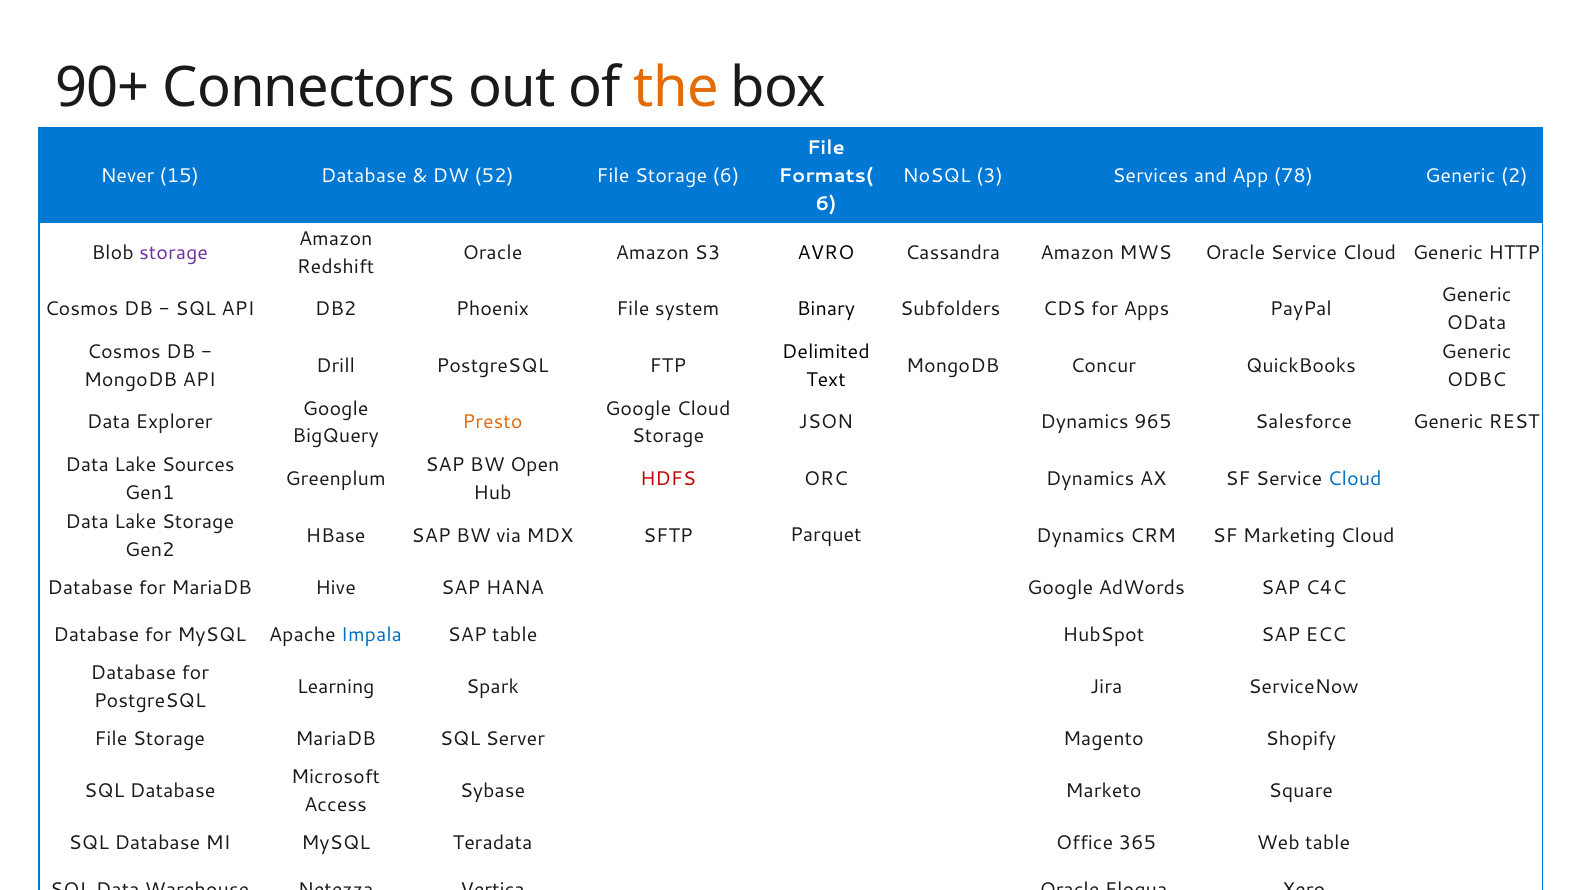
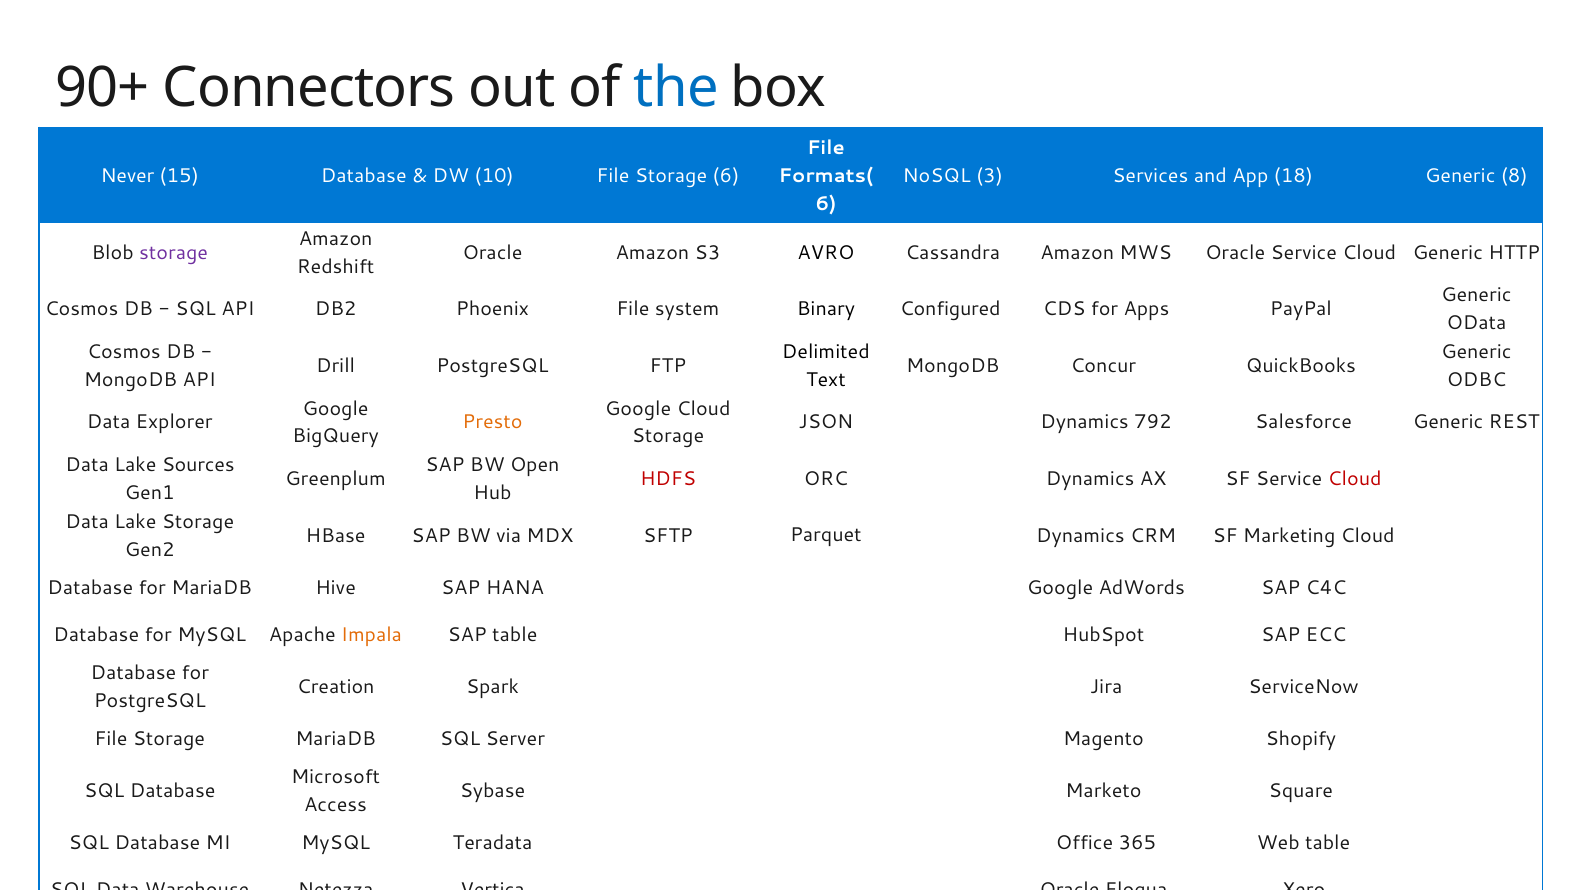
the colour: orange -> blue
52: 52 -> 10
78: 78 -> 18
2: 2 -> 8
Subfolders: Subfolders -> Configured
965: 965 -> 792
Cloud at (1355, 479) colour: blue -> red
Impala colour: blue -> orange
Learning: Learning -> Creation
